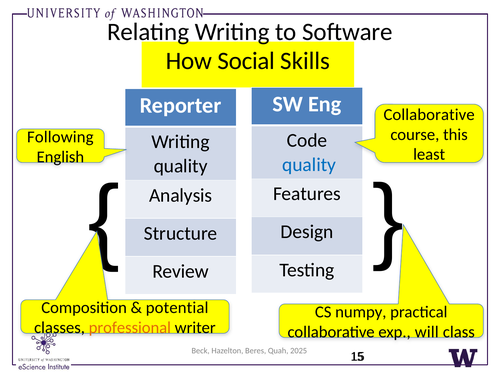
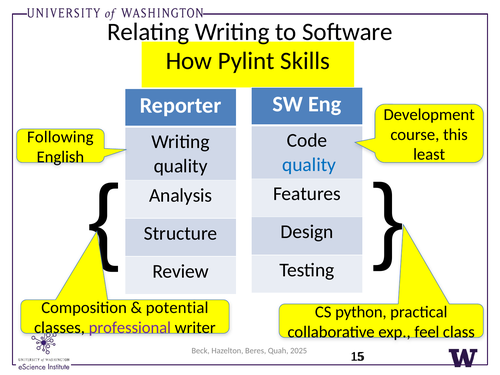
Social: Social -> Pylint
Collaborative at (429, 114): Collaborative -> Development
numpy: numpy -> python
professional colour: orange -> purple
will: will -> feel
